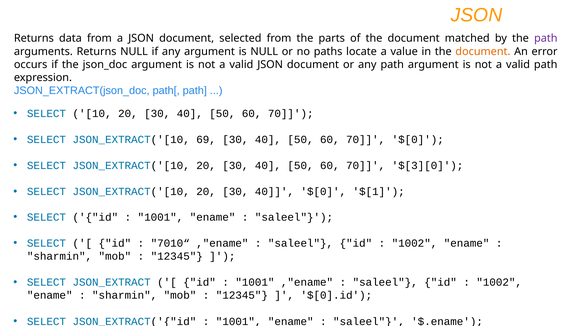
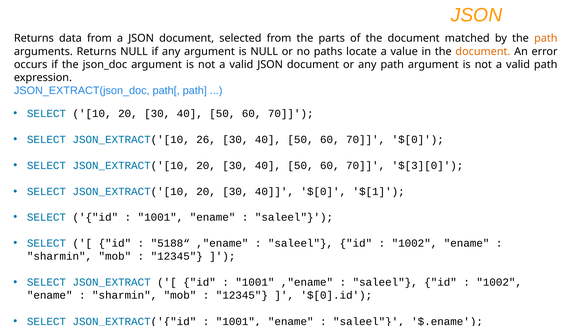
path at (546, 38) colour: purple -> orange
69: 69 -> 26
7010“: 7010“ -> 5188“
